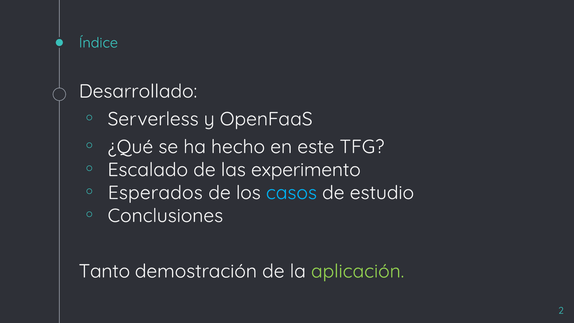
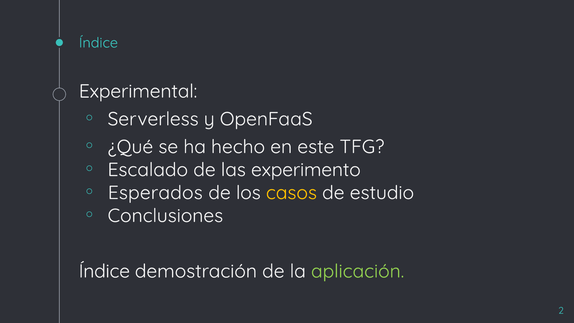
Desarrollado: Desarrollado -> Experimental
casos colour: light blue -> yellow
Tanto at (104, 271): Tanto -> Índice
